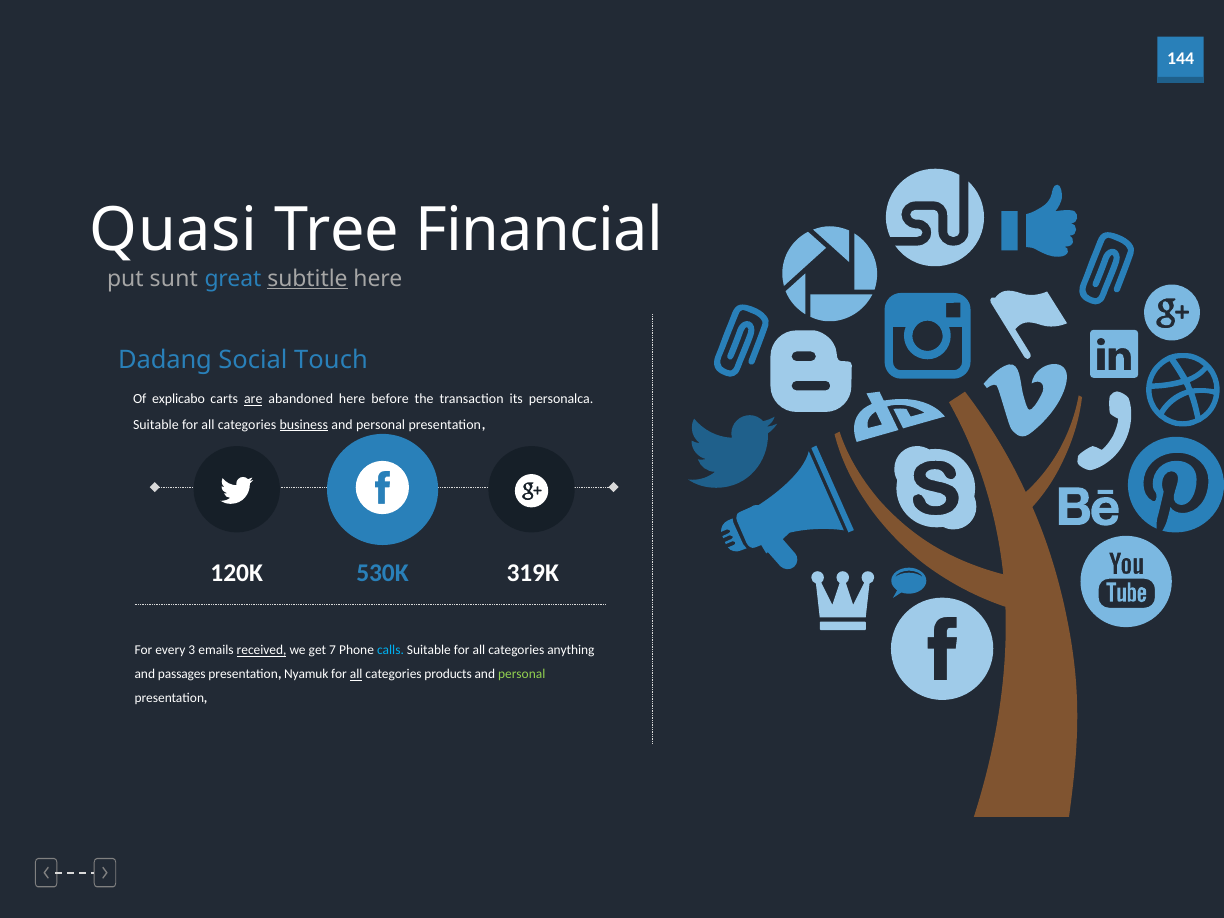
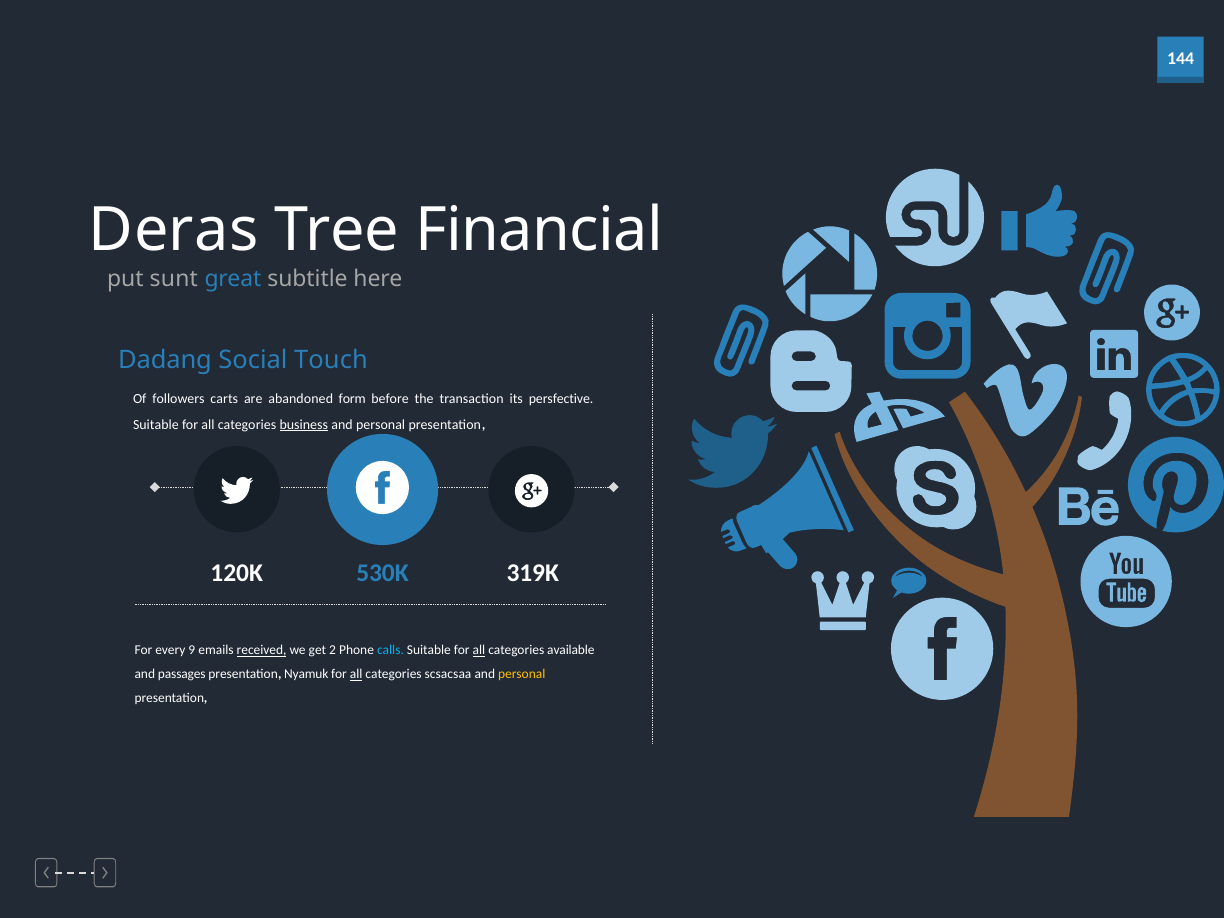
Quasi: Quasi -> Deras
subtitle underline: present -> none
explicabo: explicabo -> followers
are underline: present -> none
abandoned here: here -> form
personalca: personalca -> persfective
3: 3 -> 9
7: 7 -> 2
all at (479, 650) underline: none -> present
anything: anything -> available
products: products -> scsacsaa
personal at (522, 674) colour: light green -> yellow
